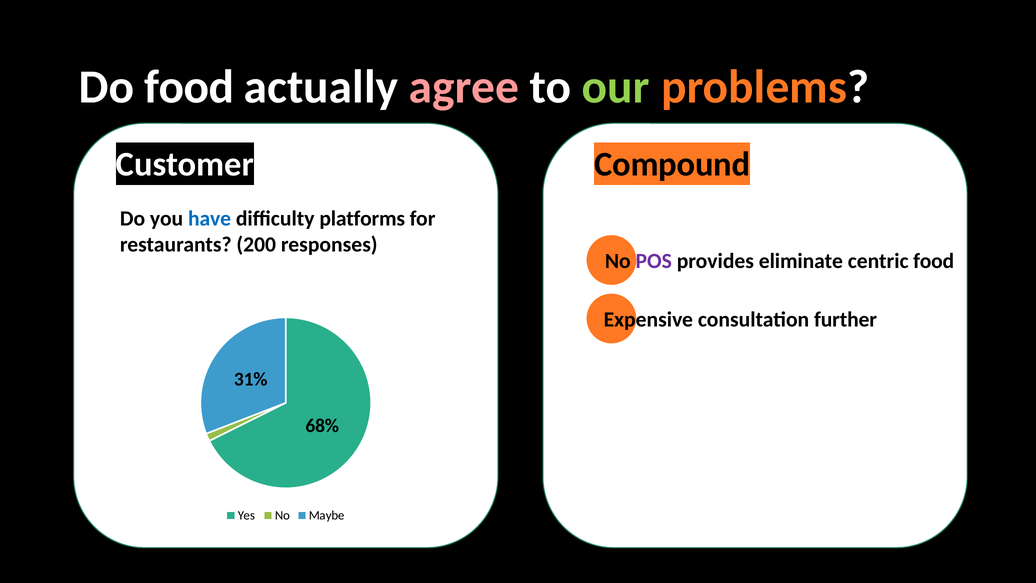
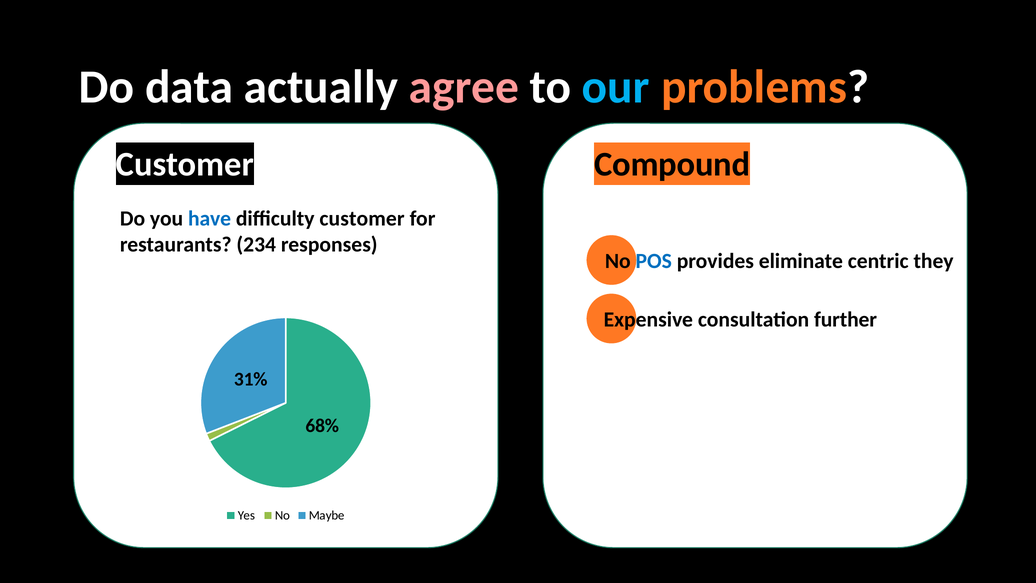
Do food: food -> data
our colour: light green -> light blue
difficulty platforms: platforms -> customer
200: 200 -> 234
POS colour: purple -> blue
centric food: food -> they
